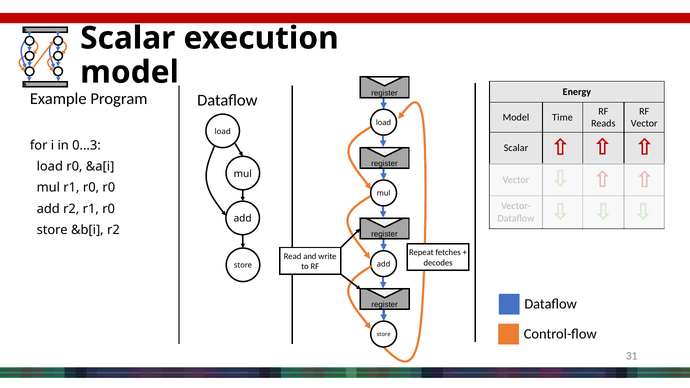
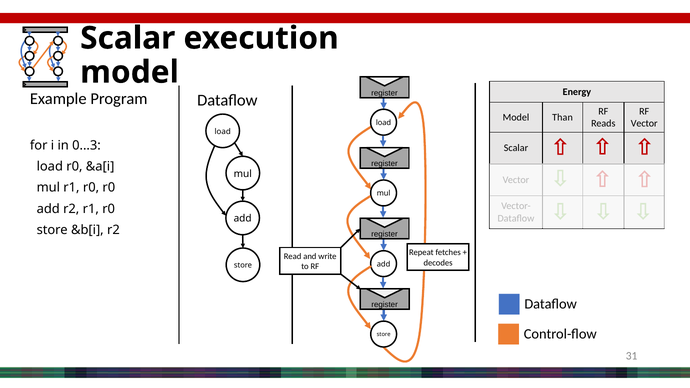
Time: Time -> Than
